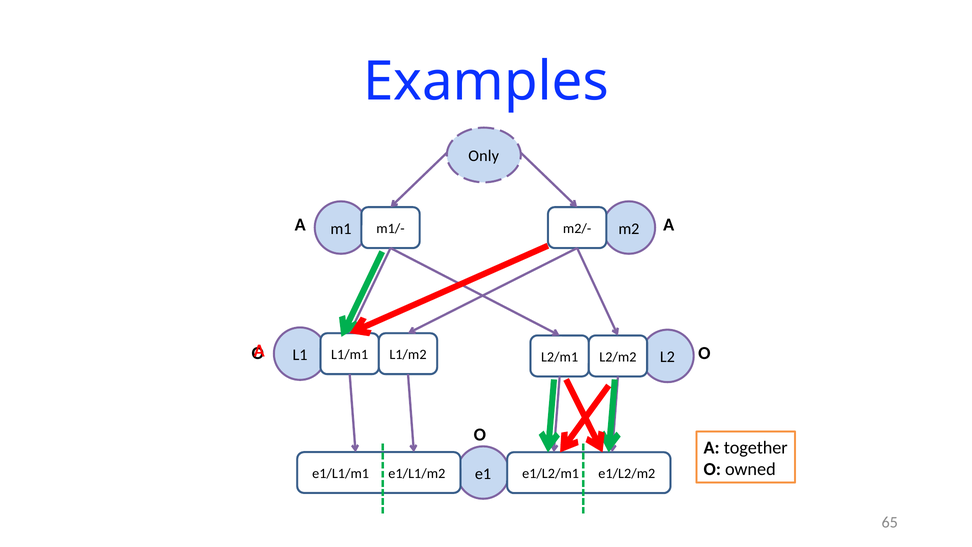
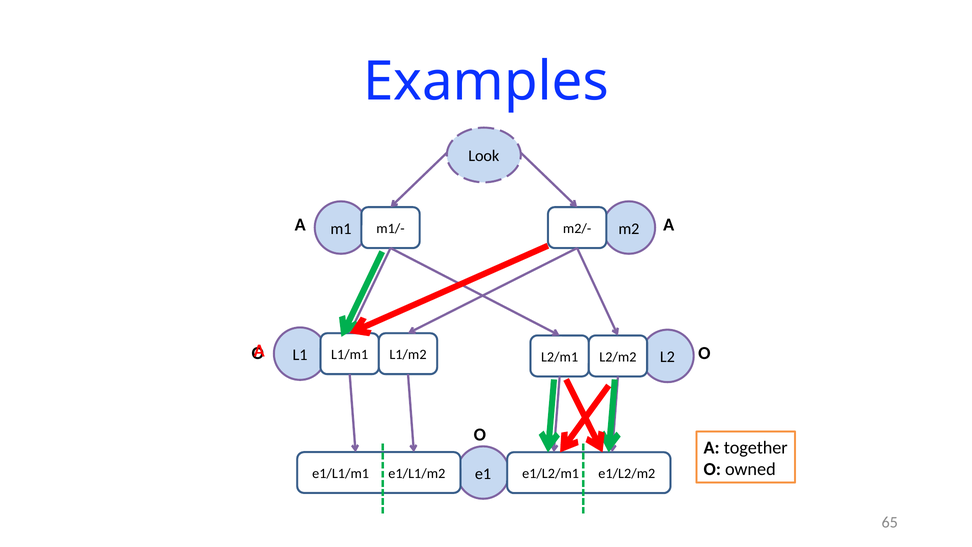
Only: Only -> Look
